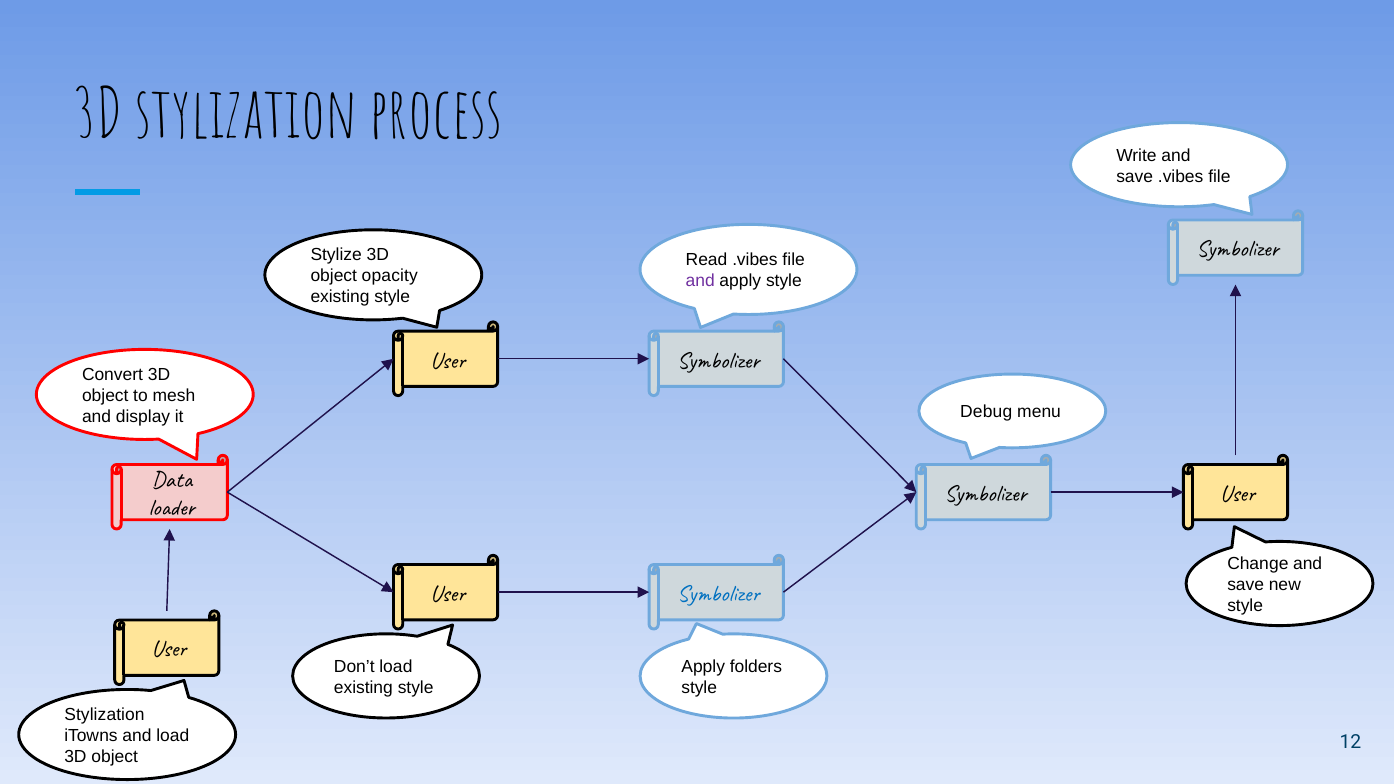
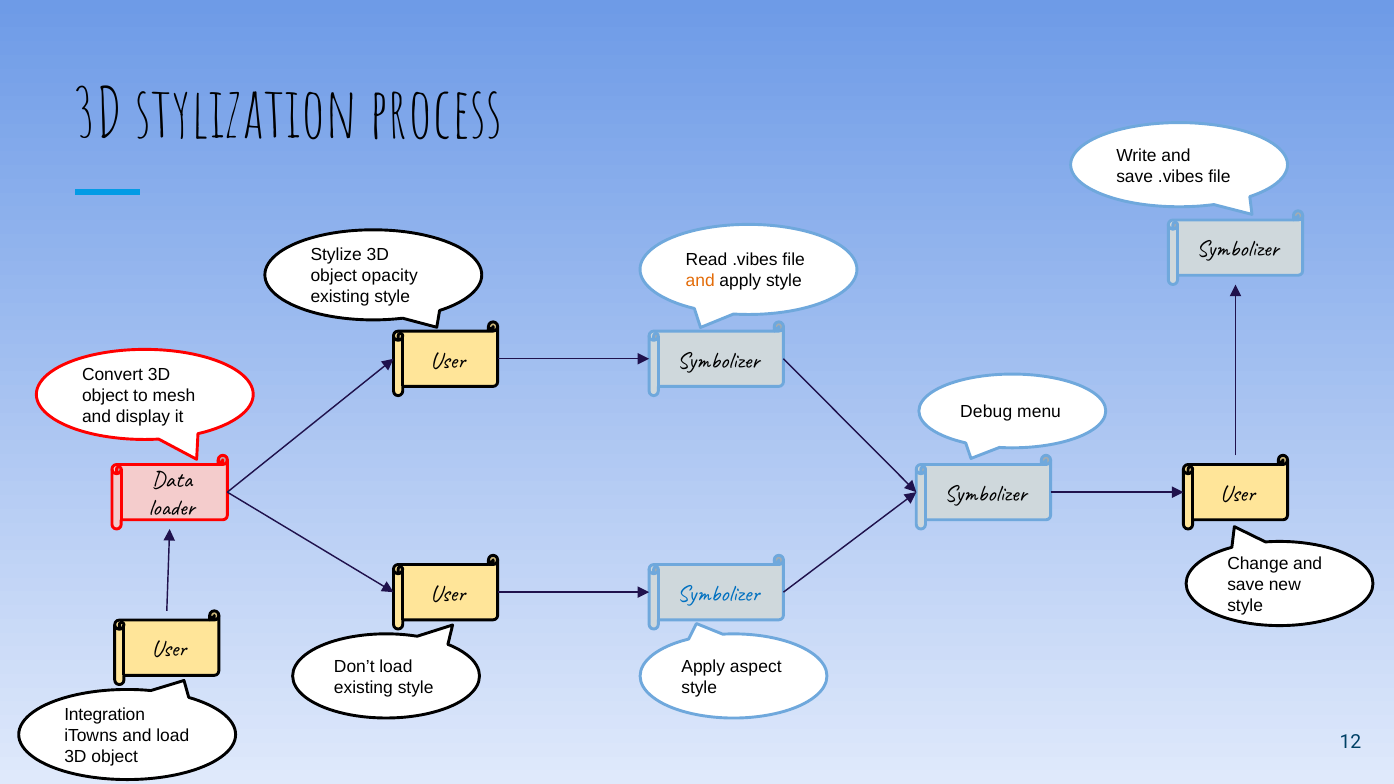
and at (700, 281) colour: purple -> orange
folders: folders -> aspect
Stylization at (105, 715): Stylization -> Integration
